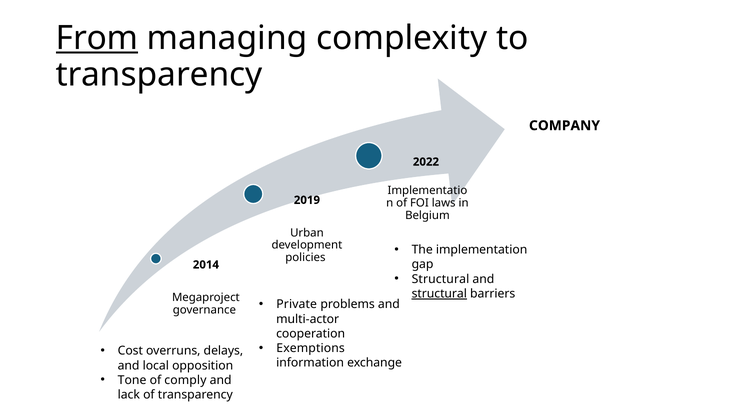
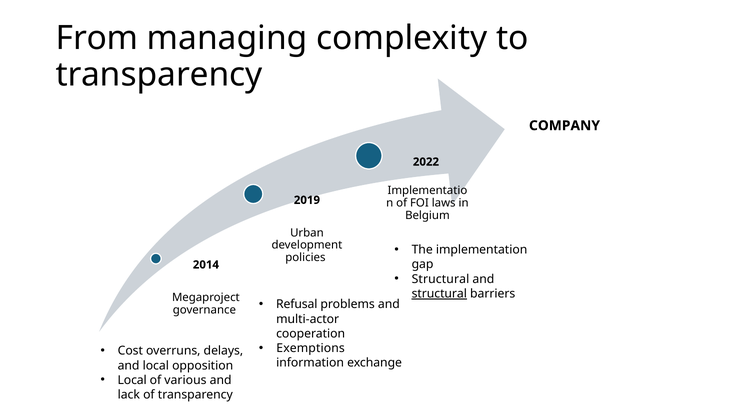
From underline: present -> none
Private: Private -> Refusal
Tone at (132, 380): Tone -> Local
comply: comply -> various
